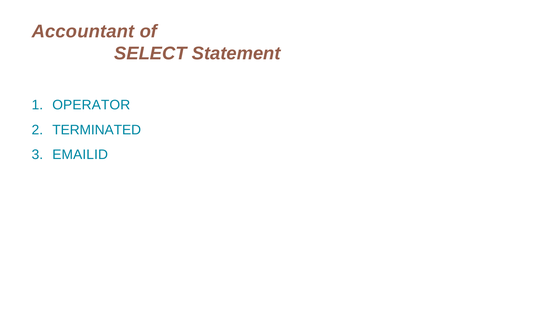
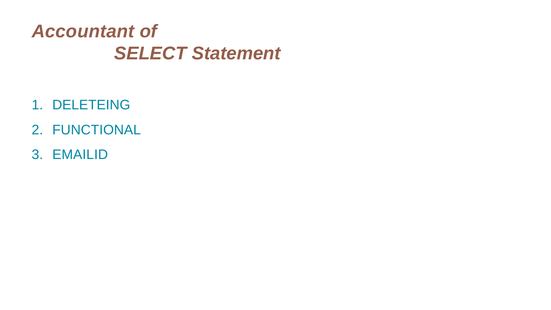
OPERATOR: OPERATOR -> DELETEING
TERMINATED: TERMINATED -> FUNCTIONAL
